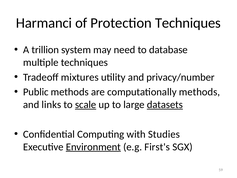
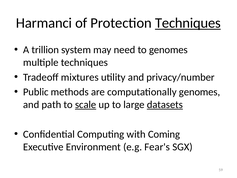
Techniques at (188, 23) underline: none -> present
to database: database -> genomes
computationally methods: methods -> genomes
links: links -> path
Studies: Studies -> Coming
Environment underline: present -> none
First's: First's -> Fear's
